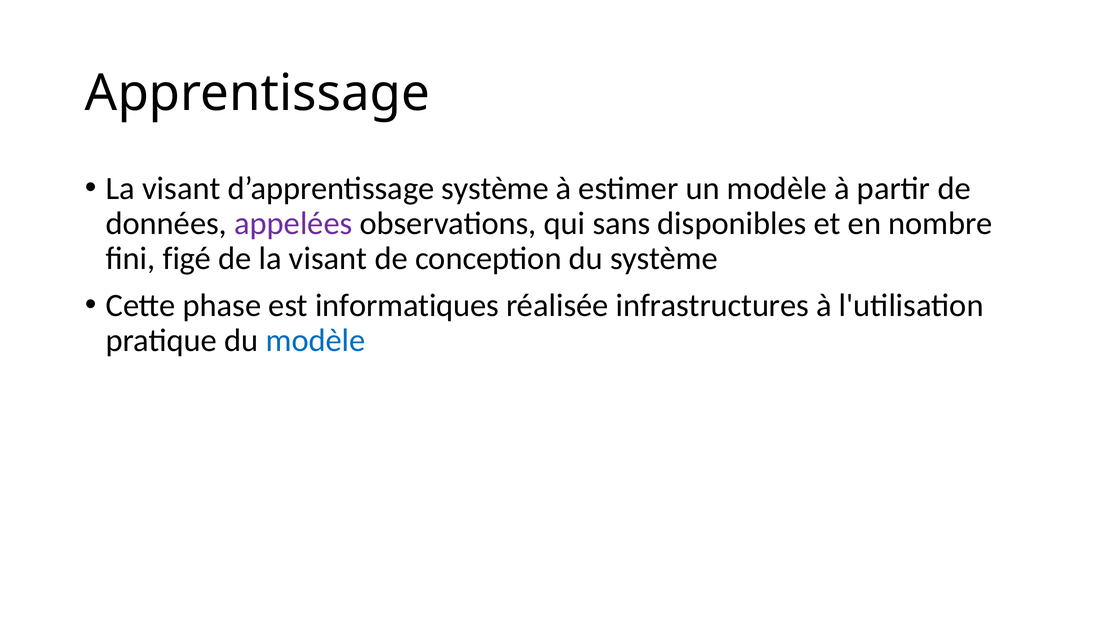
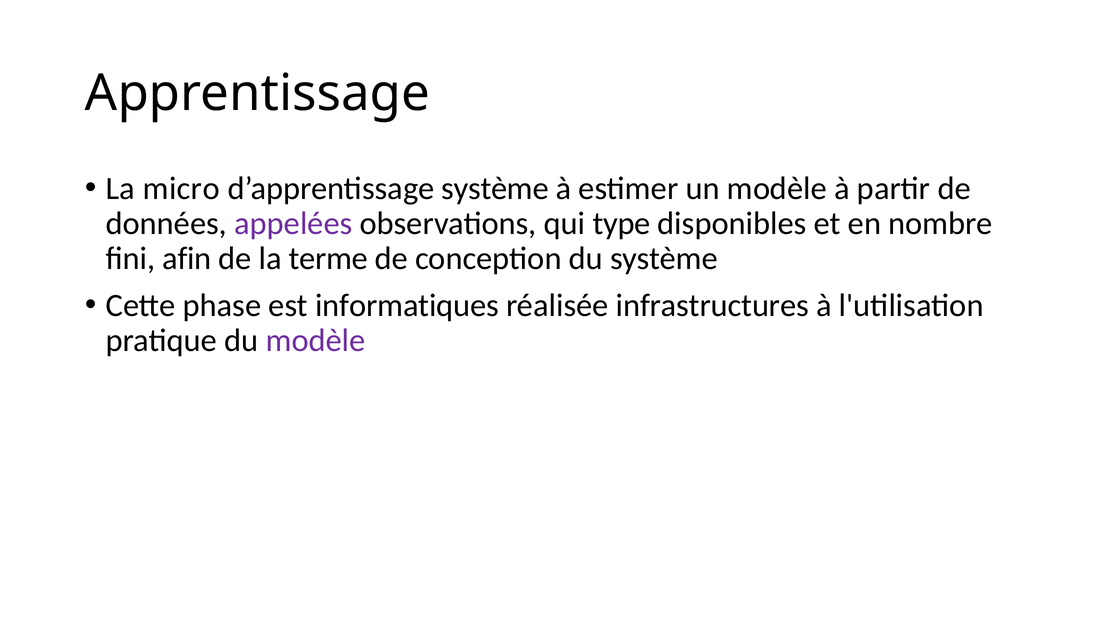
visant at (181, 188): visant -> micro
sans: sans -> type
figé: figé -> afin
de la visant: visant -> terme
modèle at (316, 340) colour: blue -> purple
